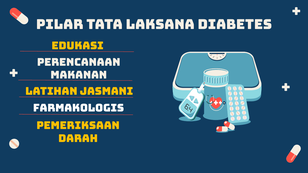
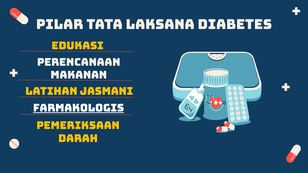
farmakologis underline: none -> present
